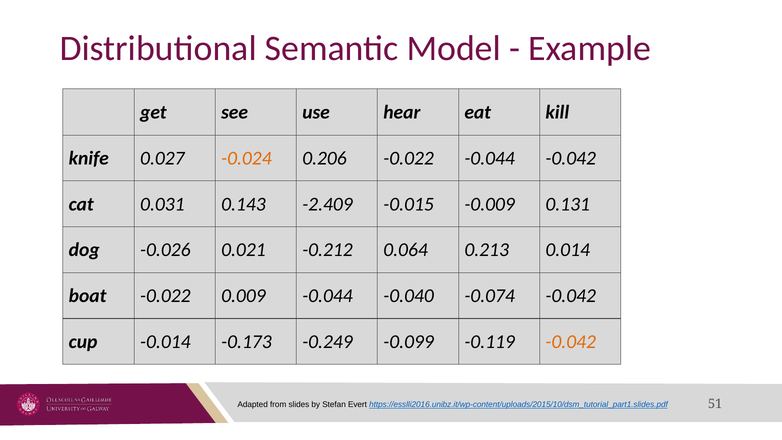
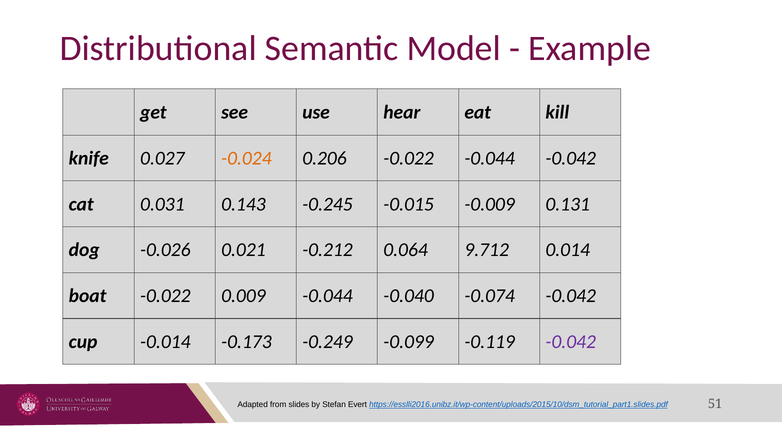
-2.409: -2.409 -> -0.245
0.213: 0.213 -> 9.712
-0.042 at (571, 341) colour: orange -> purple
